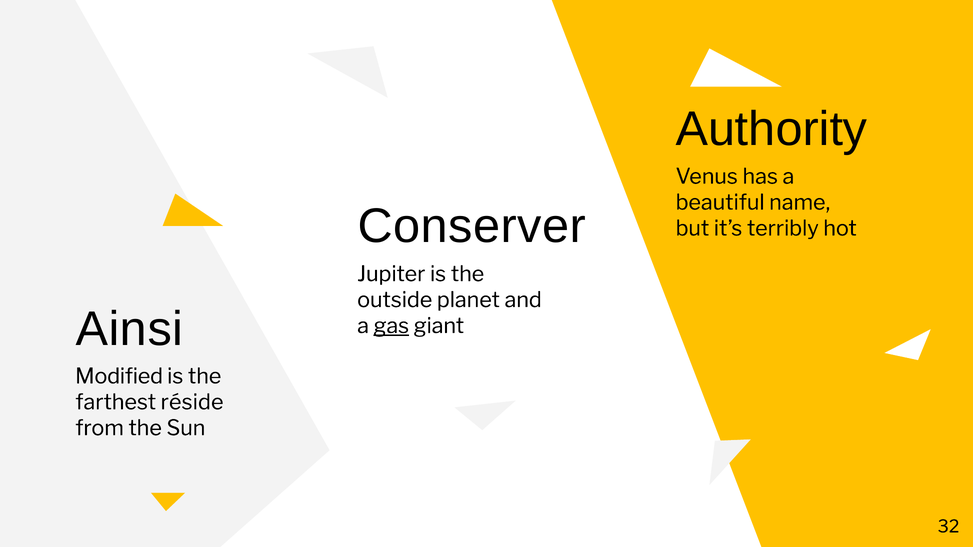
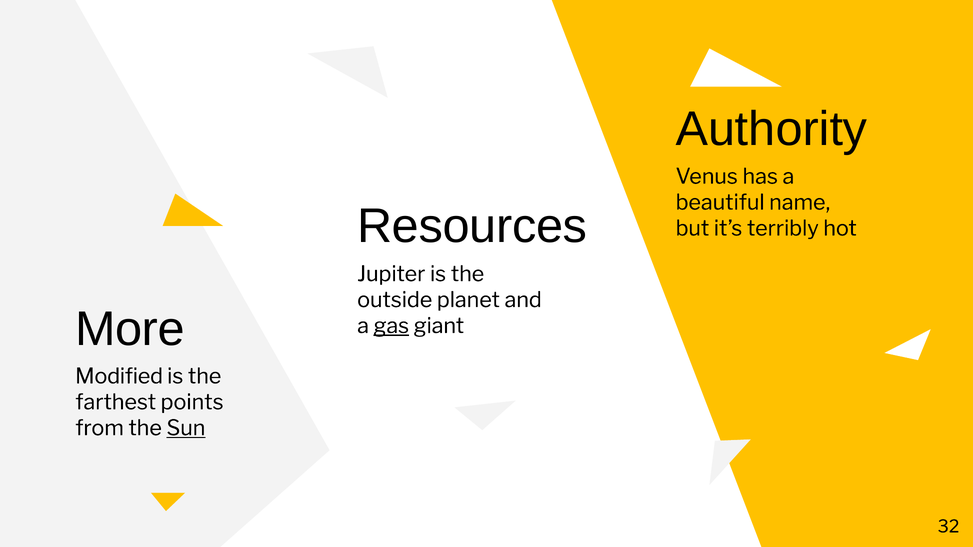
Conserver: Conserver -> Resources
Ainsi: Ainsi -> More
réside: réside -> points
Sun underline: none -> present
